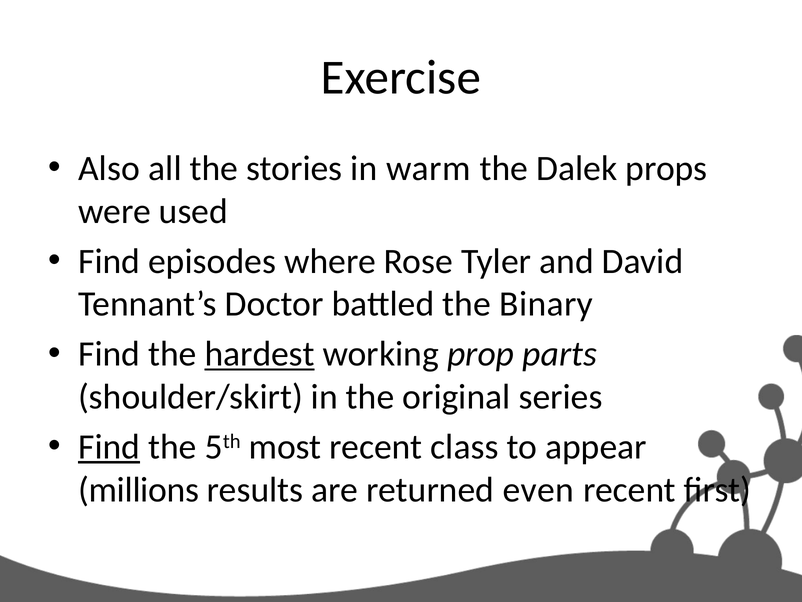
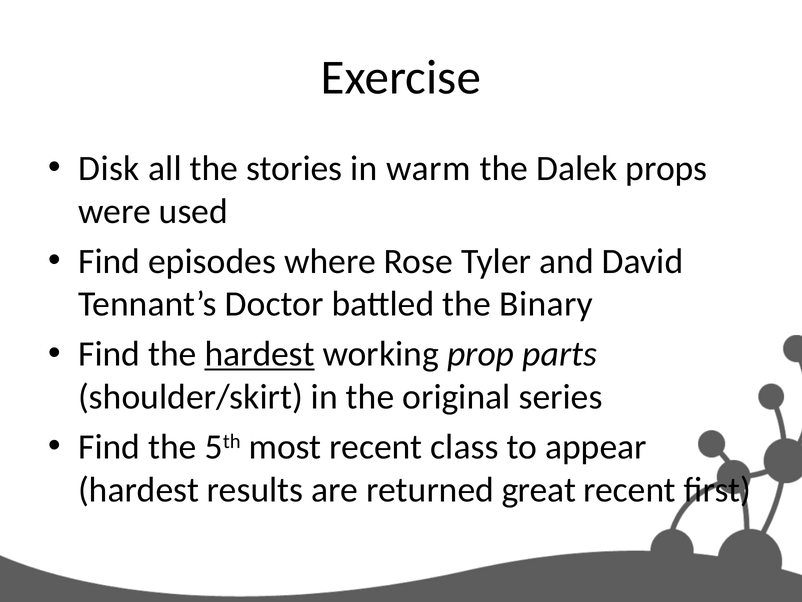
Also: Also -> Disk
Find at (109, 447) underline: present -> none
millions at (139, 489): millions -> hardest
even: even -> great
